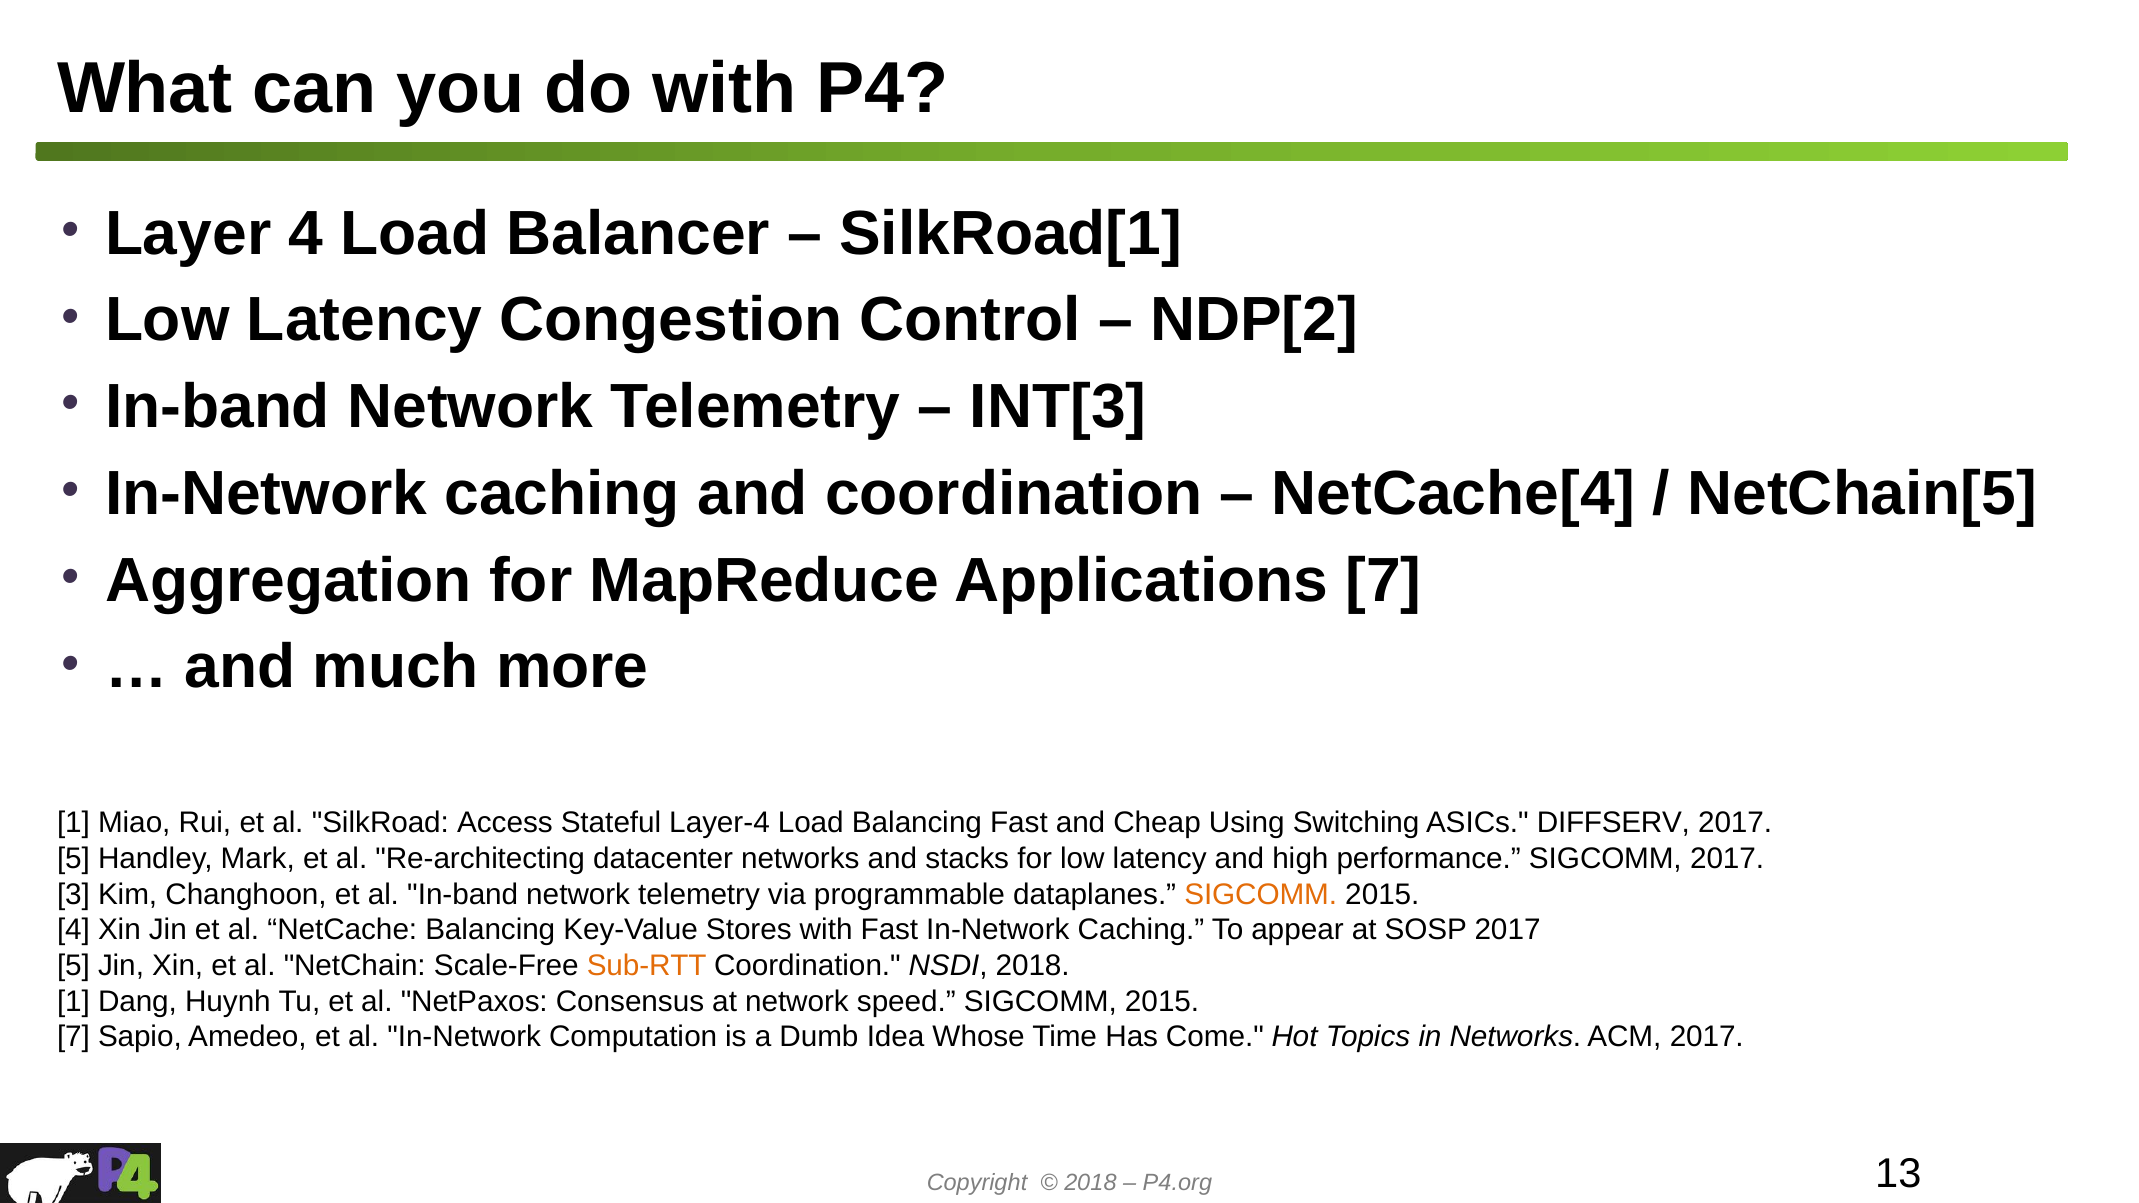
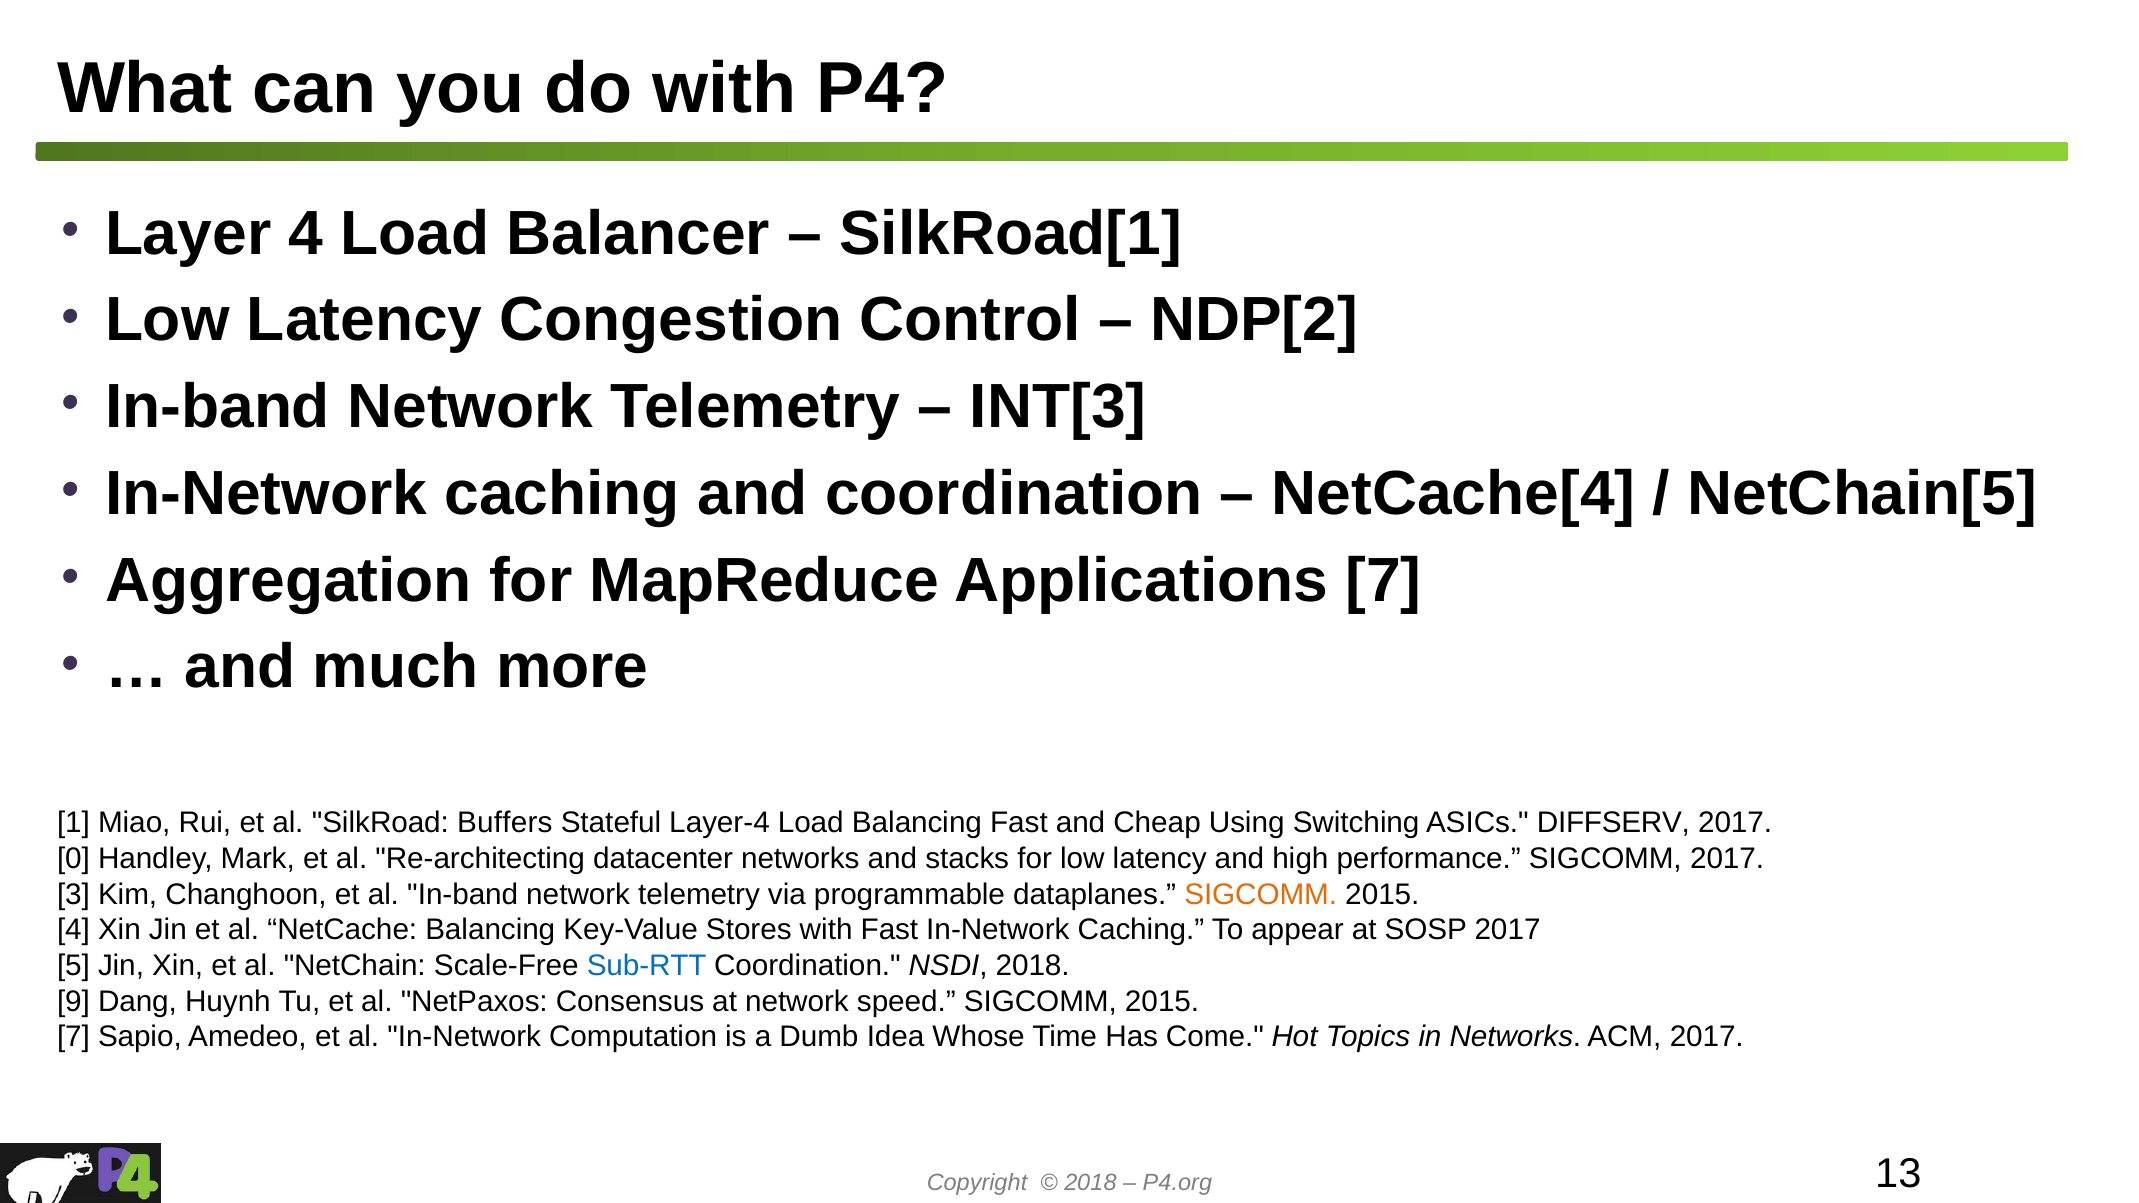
Access: Access -> Buffers
5 at (73, 859): 5 -> 0
Sub-RTT colour: orange -> blue
1 at (73, 1002): 1 -> 9
